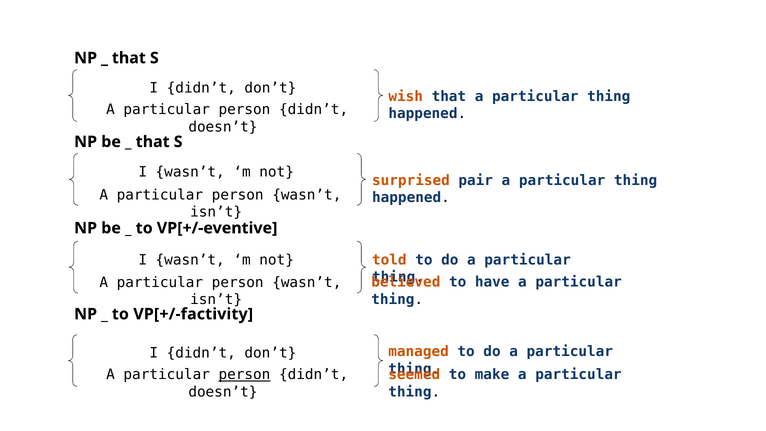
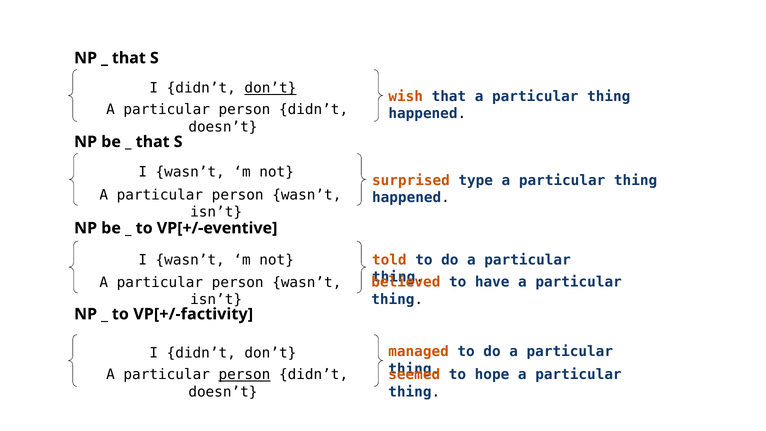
don’t at (270, 88) underline: none -> present
pair: pair -> type
make: make -> hope
